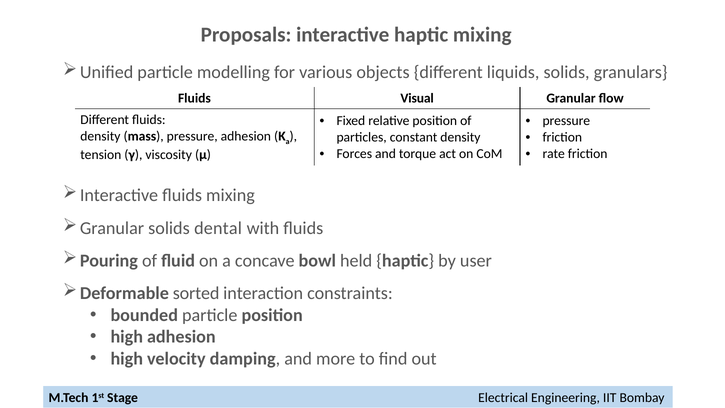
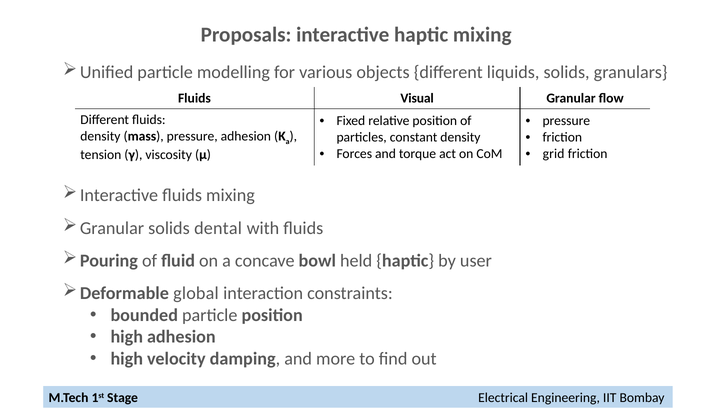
rate: rate -> grid
sorted: sorted -> global
